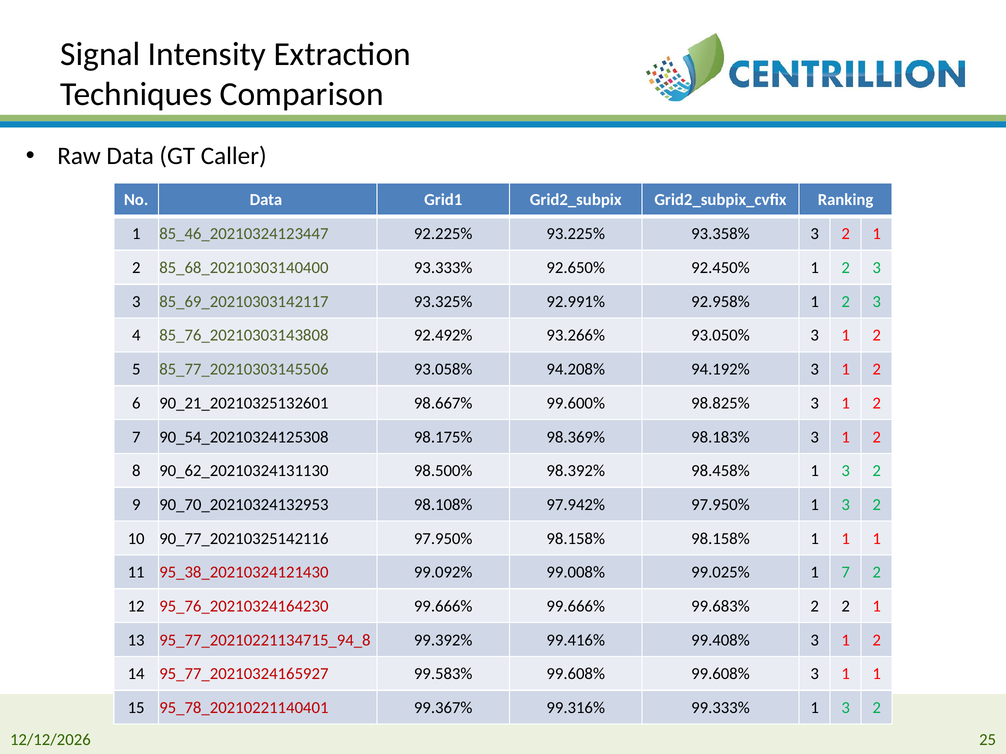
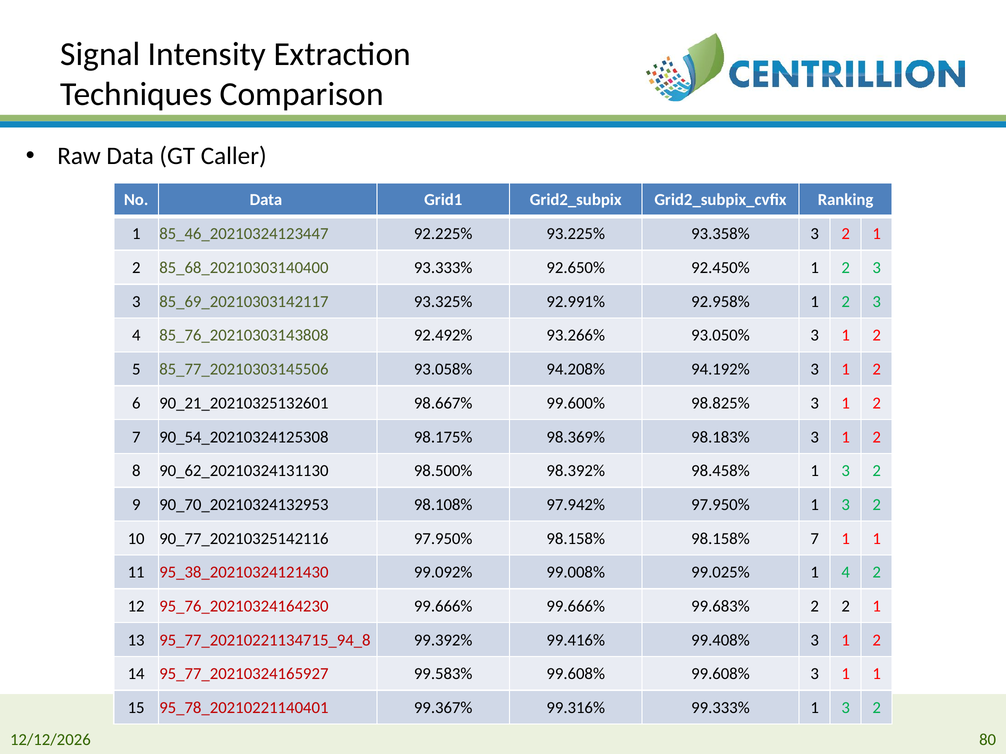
98.158% 1: 1 -> 7
1 7: 7 -> 4
25: 25 -> 80
